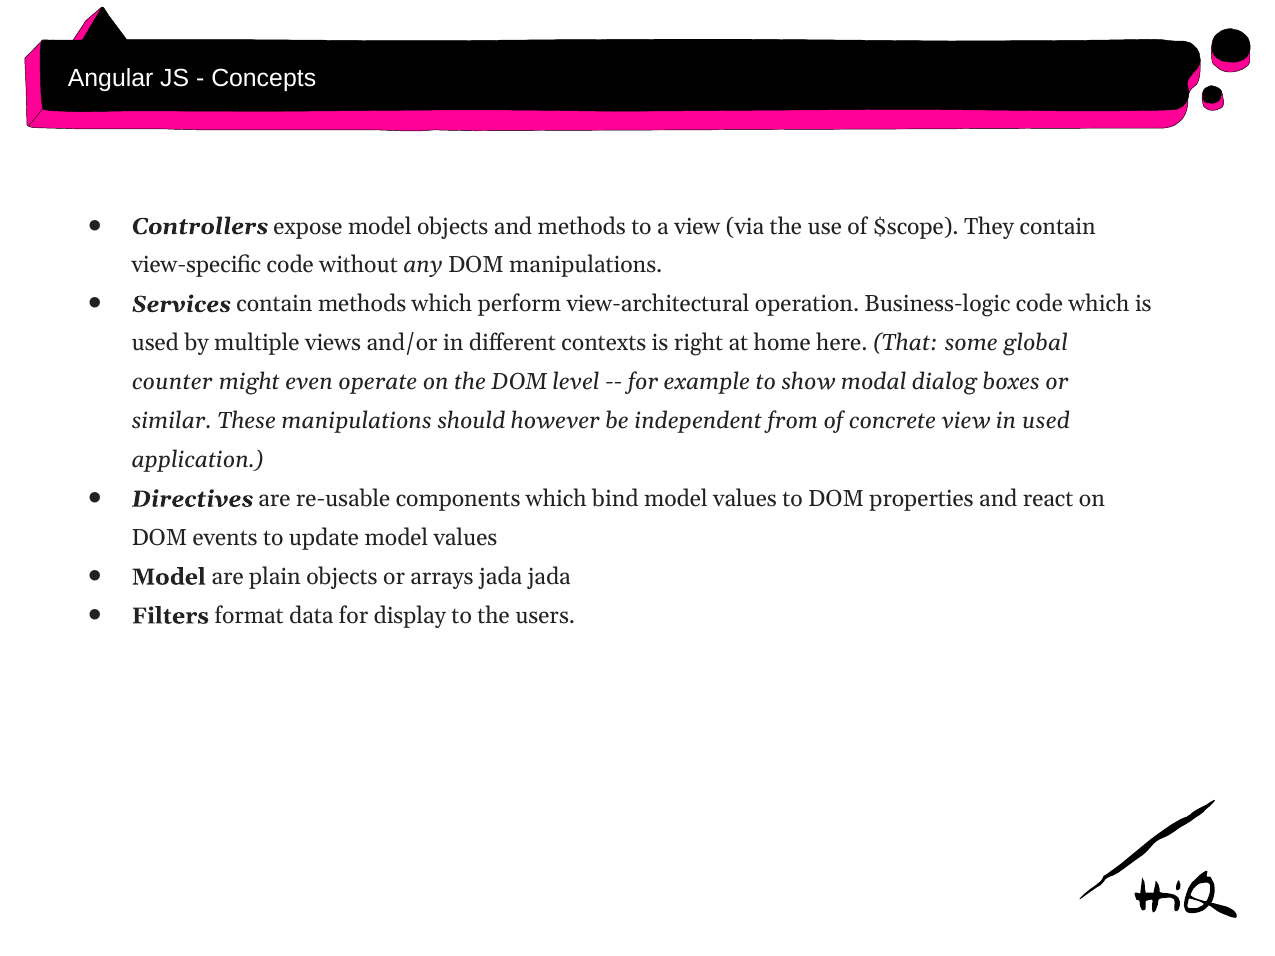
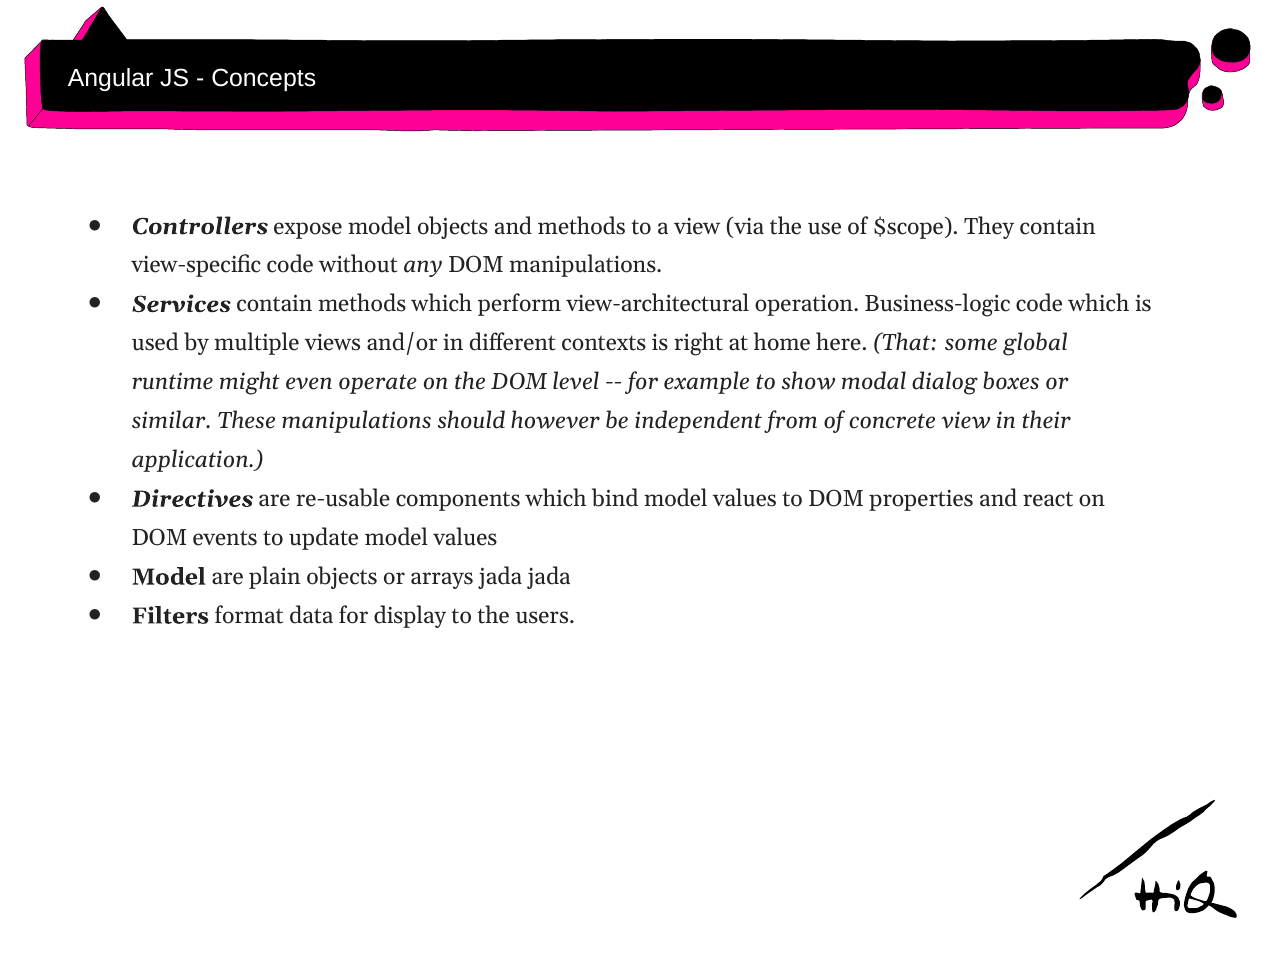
counter: counter -> runtime
in used: used -> their
